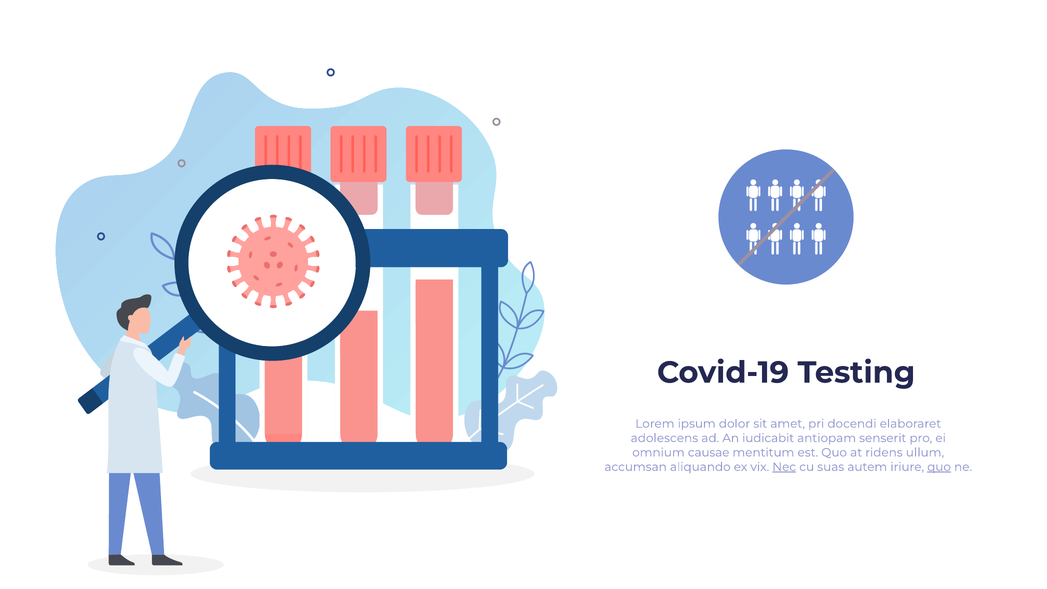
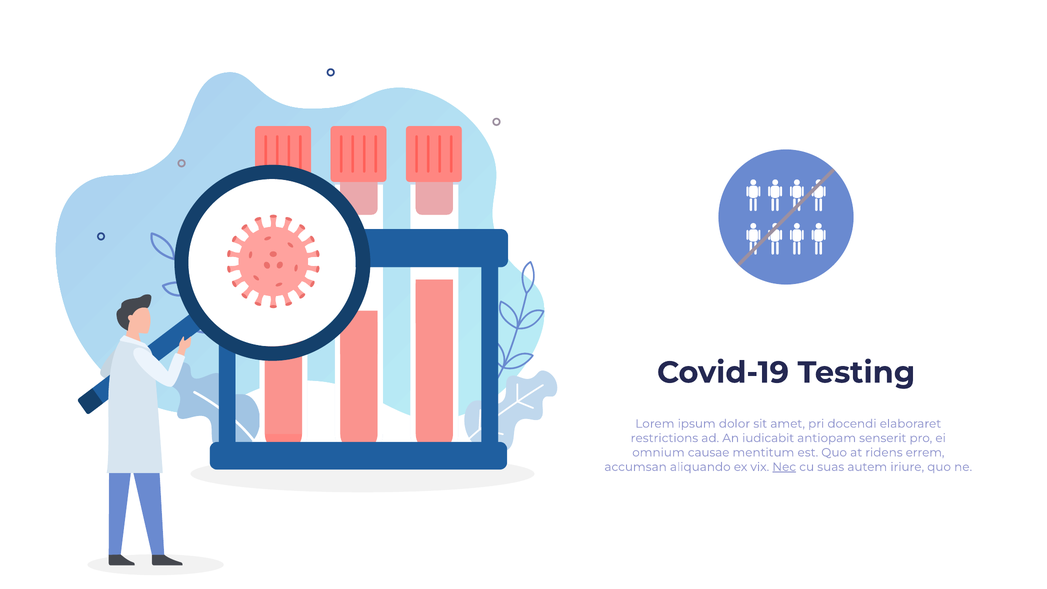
adolescens: adolescens -> restrictions
ullum: ullum -> errem
quo at (939, 467) underline: present -> none
